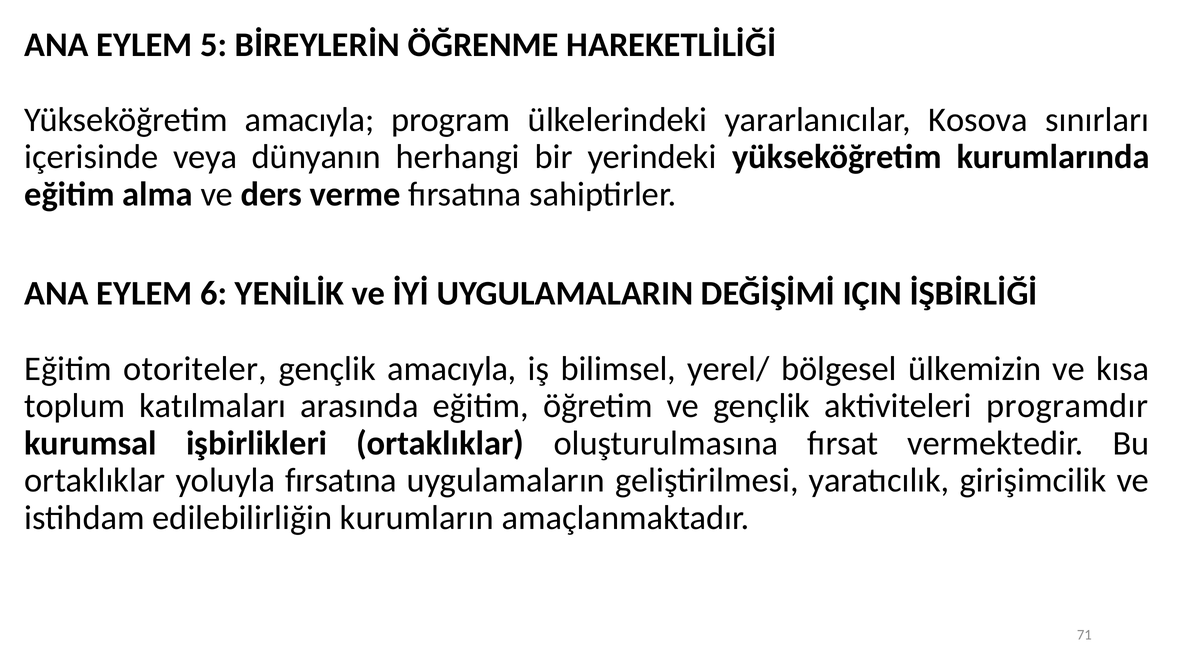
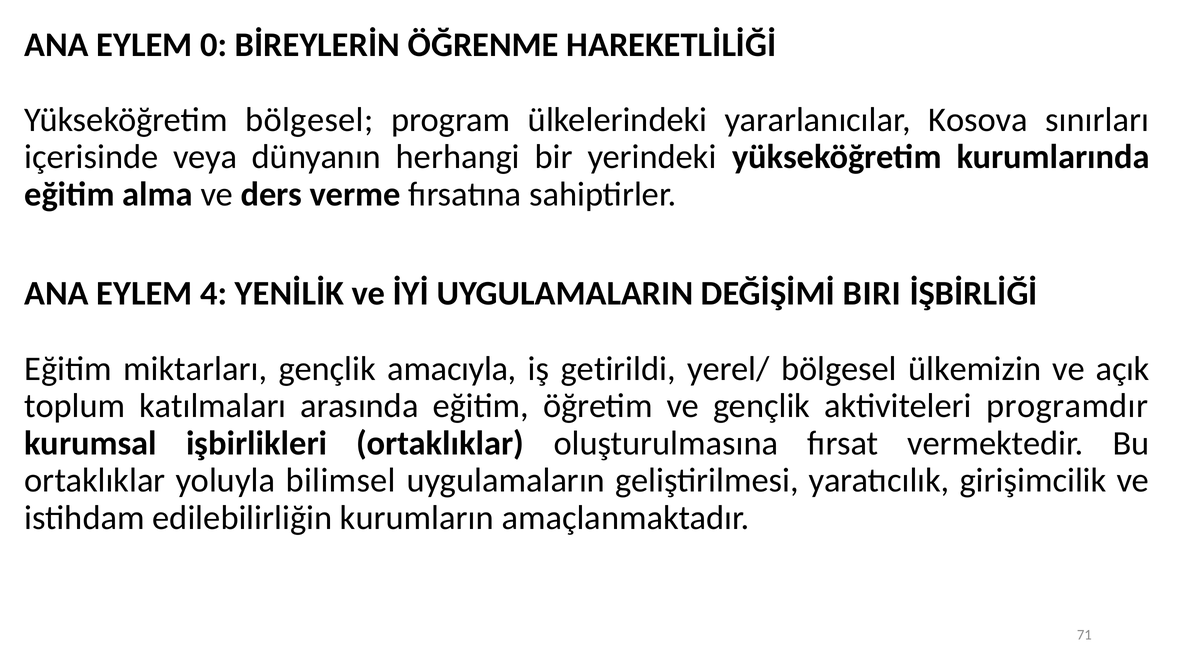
5: 5 -> 0
Yükseköğretim amacıyla: amacıyla -> bölgesel
6: 6 -> 4
IÇIN: IÇIN -> BIRI
otoriteler: otoriteler -> miktarları
bilimsel: bilimsel -> getirildi
kısa: kısa -> açık
yoluyla fırsatına: fırsatına -> bilimsel
